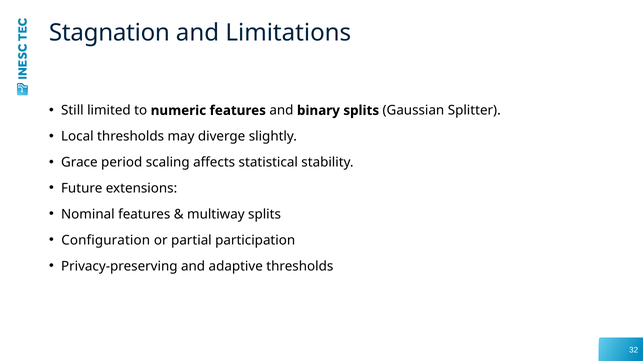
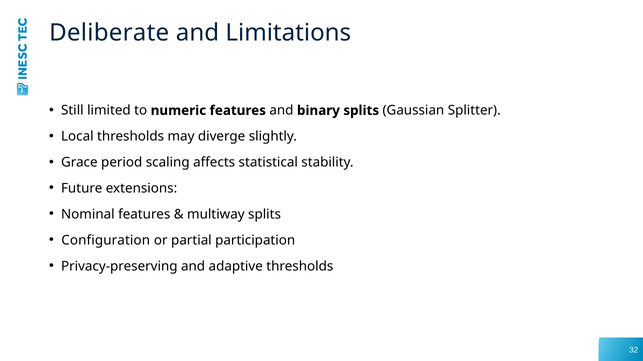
Stagnation: Stagnation -> Deliberate
